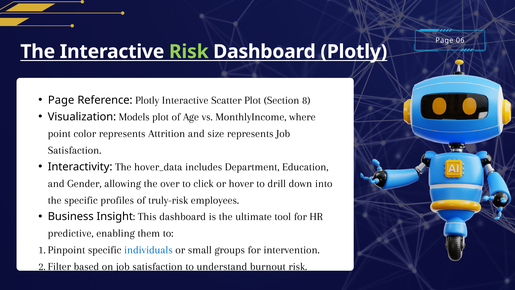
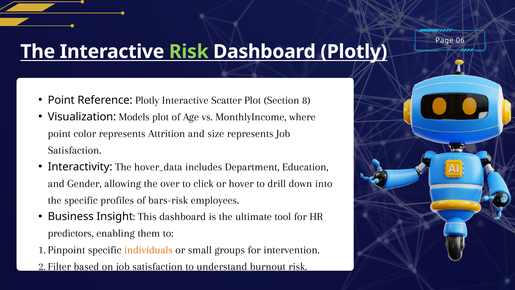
Page at (61, 100): Page -> Point
truly-risk: truly-risk -> bars-risk
predictive: predictive -> predictors
individuals colour: blue -> orange
